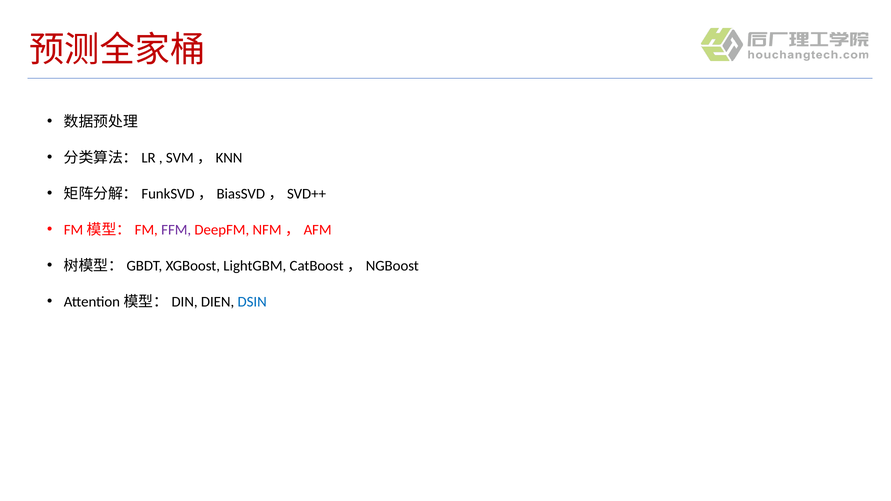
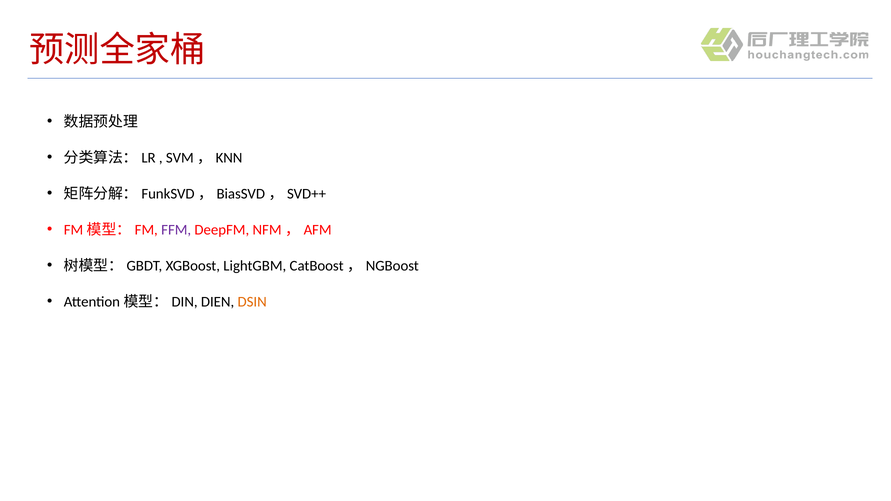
DSIN colour: blue -> orange
